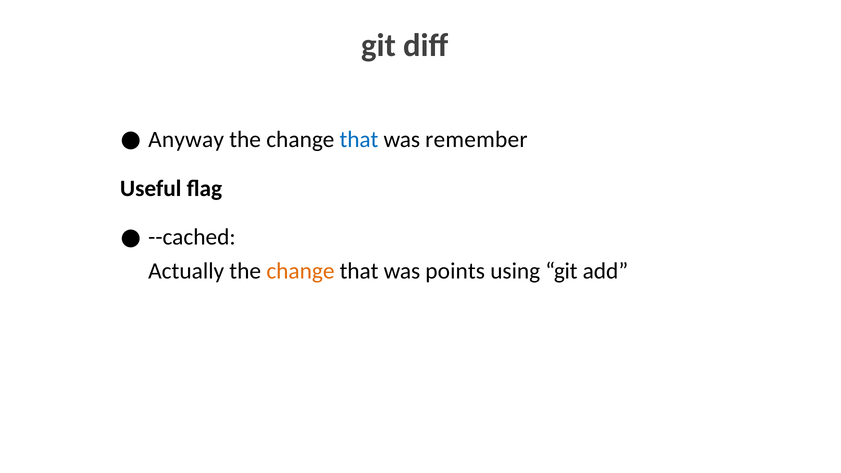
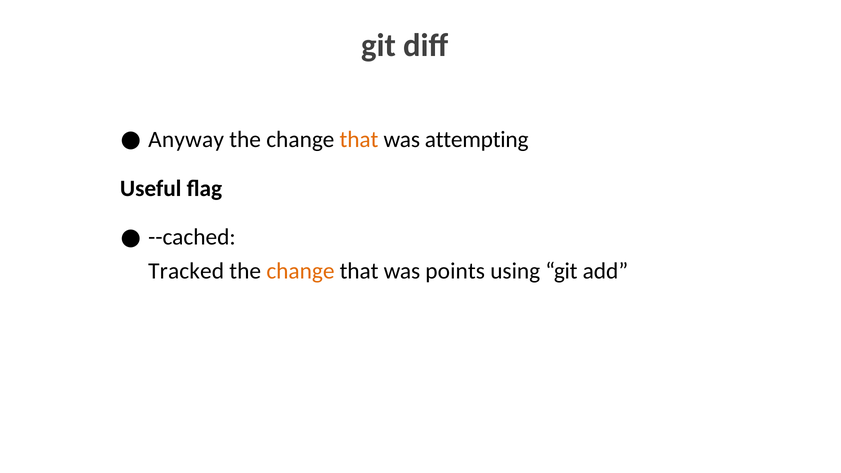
that at (359, 139) colour: blue -> orange
remember: remember -> attempting
Actually: Actually -> Tracked
